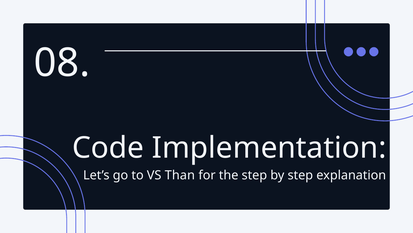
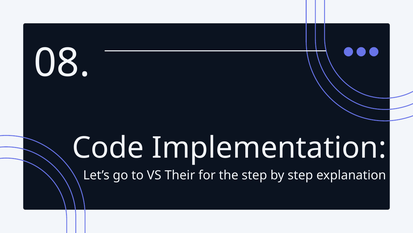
Than: Than -> Their
